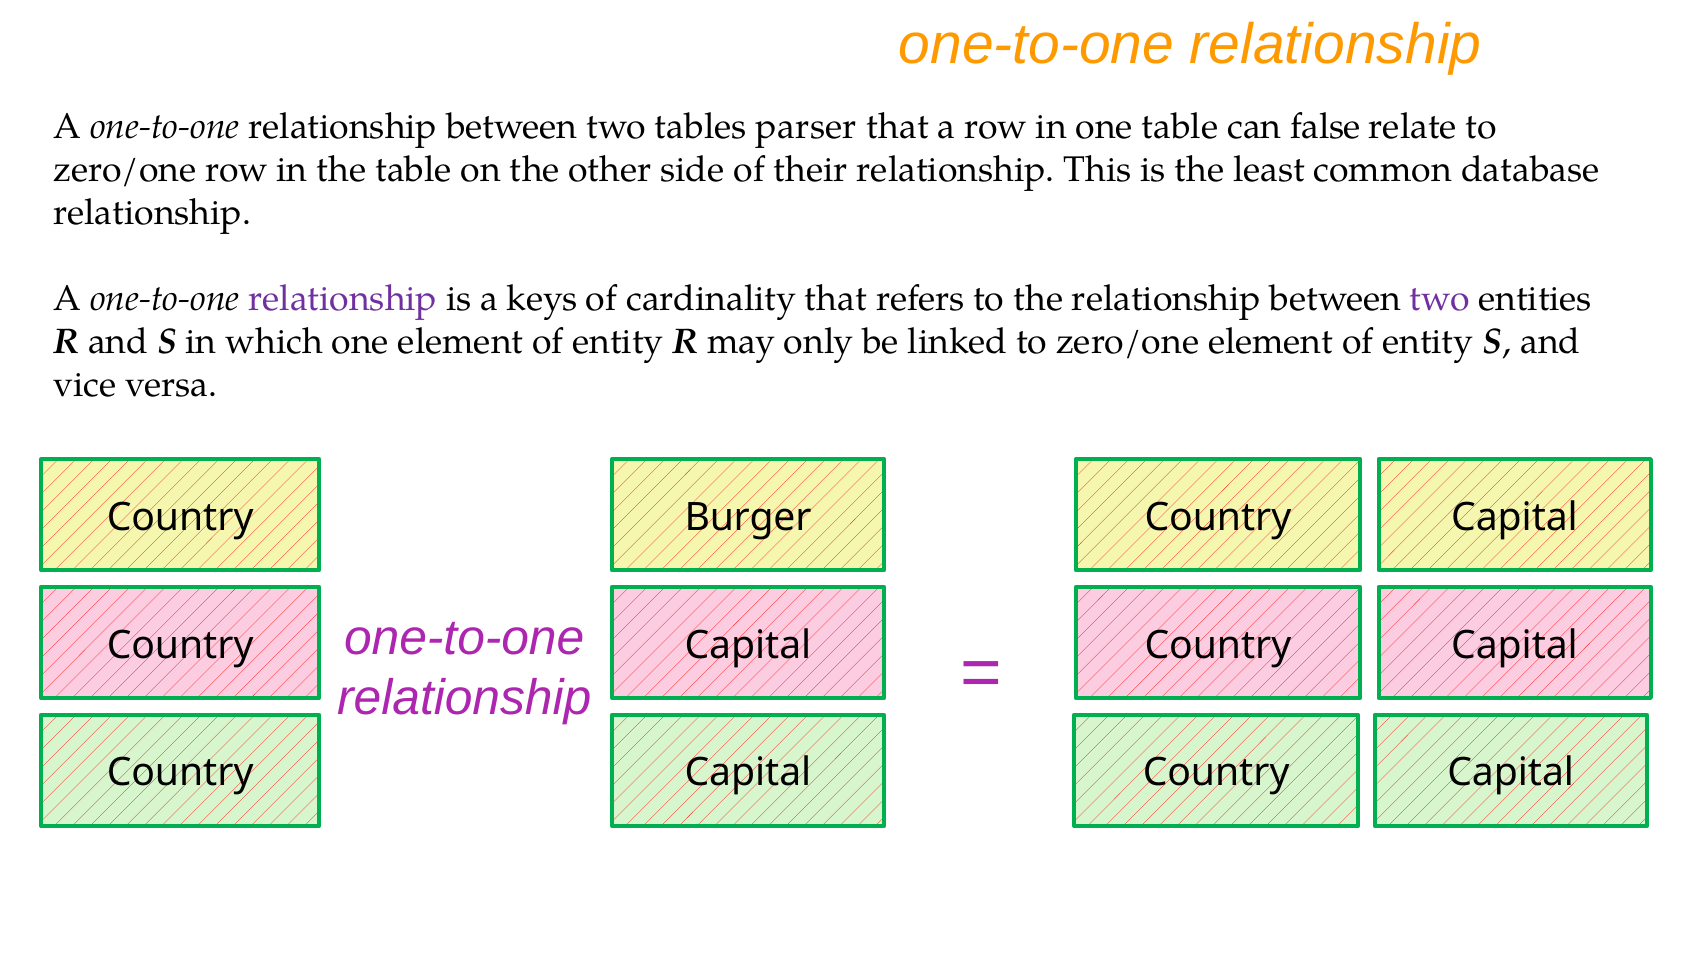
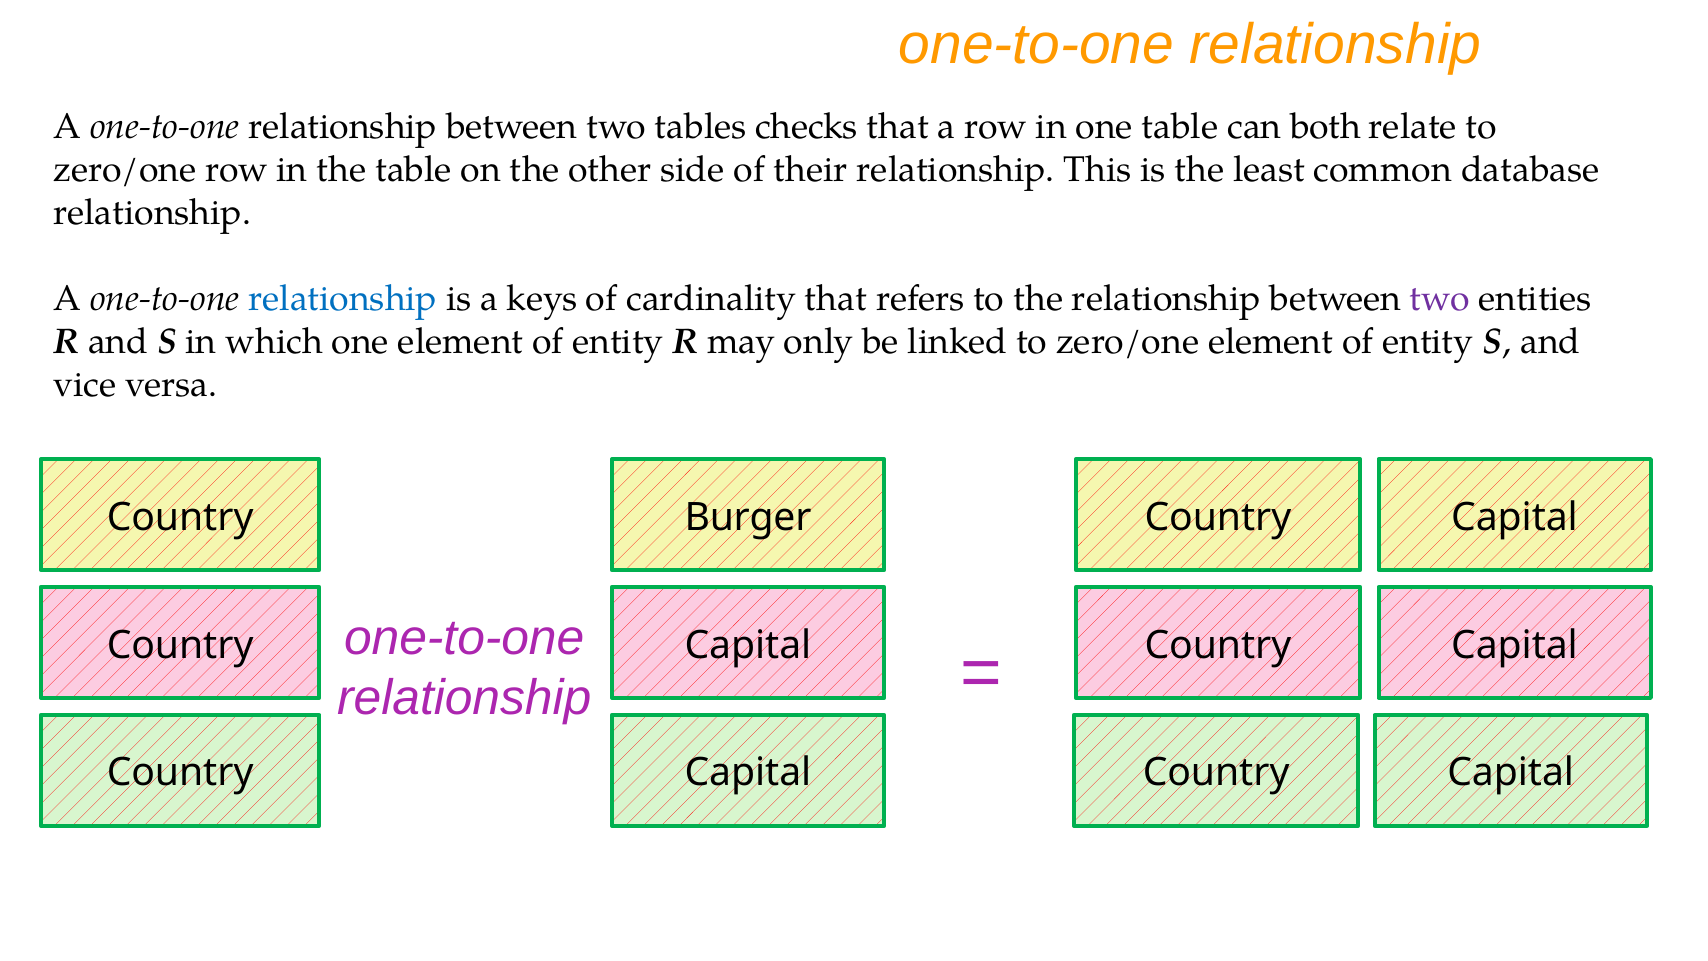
parser: parser -> checks
false: false -> both
relationship at (343, 299) colour: purple -> blue
